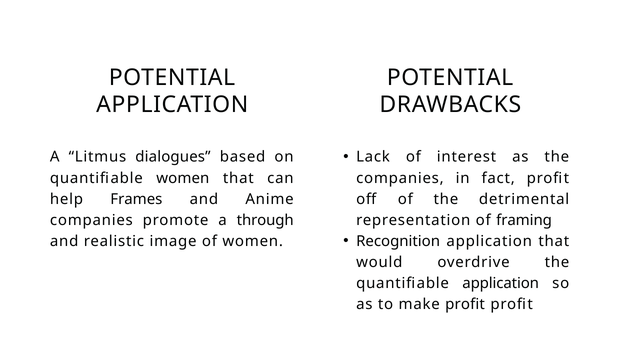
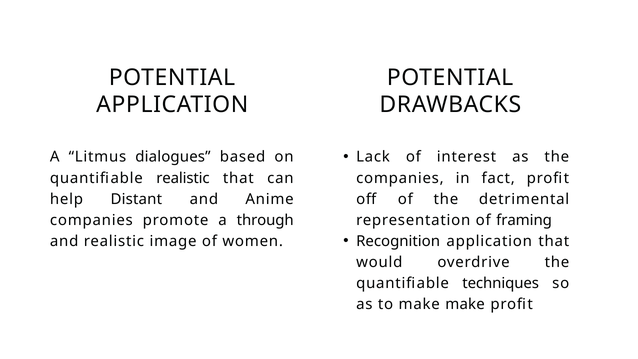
quantifiable women: women -> realistic
Frames: Frames -> Distant
quantifiable application: application -> techniques
make profit: profit -> make
